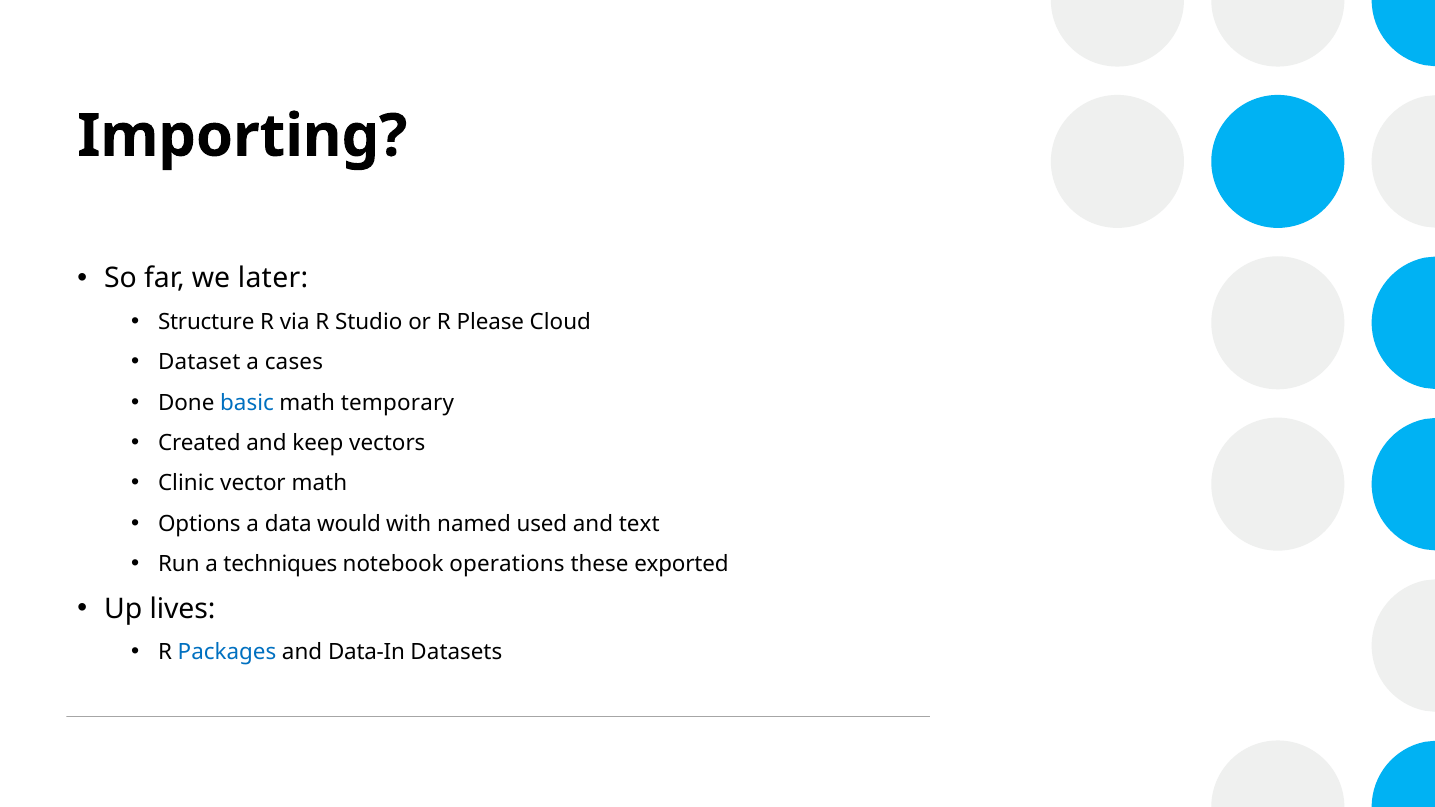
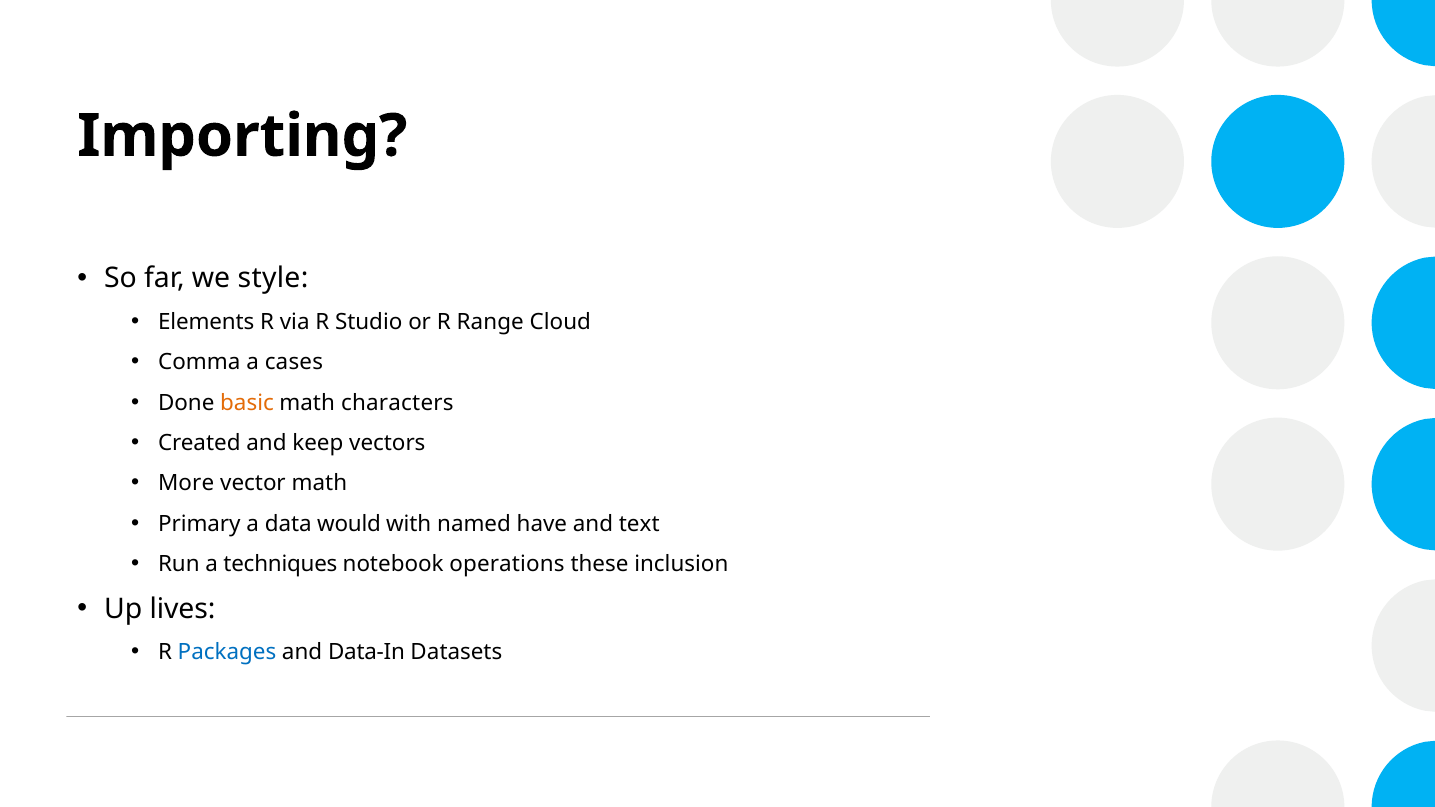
later: later -> style
Structure: Structure -> Elements
Please: Please -> Range
Dataset: Dataset -> Comma
basic colour: blue -> orange
temporary: temporary -> characters
Clinic: Clinic -> More
Options: Options -> Primary
used: used -> have
exported: exported -> inclusion
